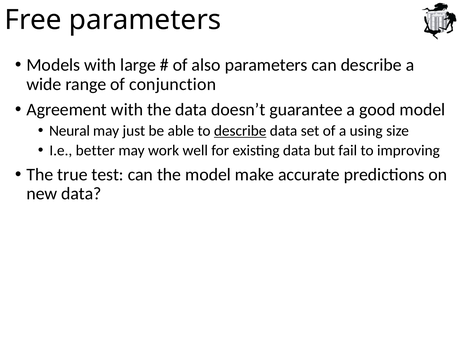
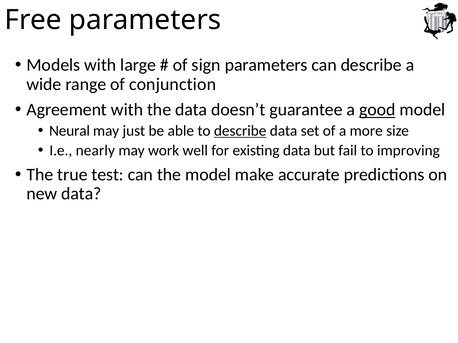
also: also -> sign
good underline: none -> present
using: using -> more
better: better -> nearly
